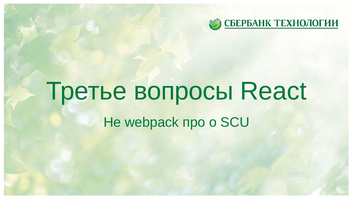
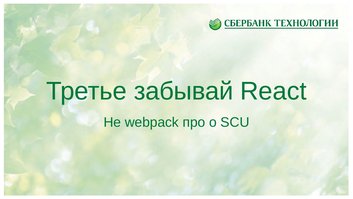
вопросы: вопросы -> забывай
